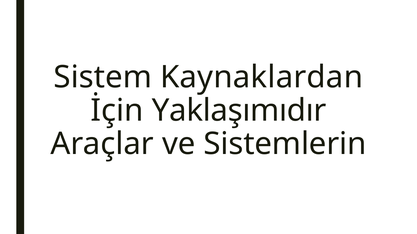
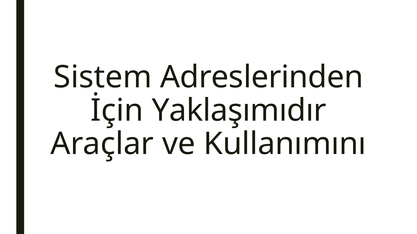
Kaynaklardan: Kaynaklardan -> Adreslerinden
Sistemlerin: Sistemlerin -> Kullanımını
